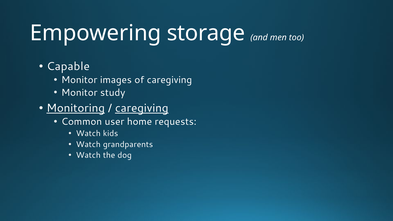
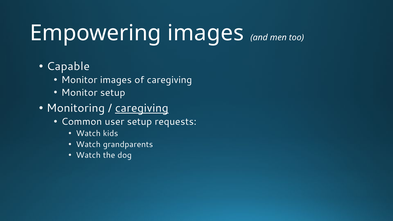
Empowering storage: storage -> images
Monitor study: study -> setup
Monitoring underline: present -> none
user home: home -> setup
